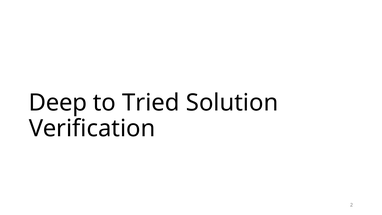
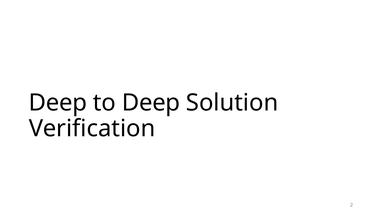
to Tried: Tried -> Deep
